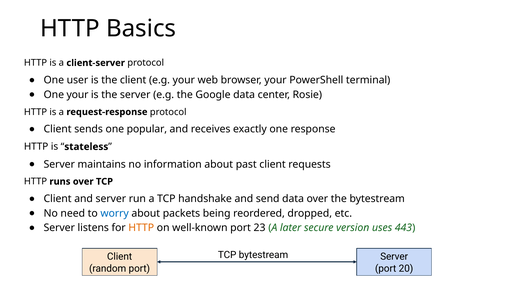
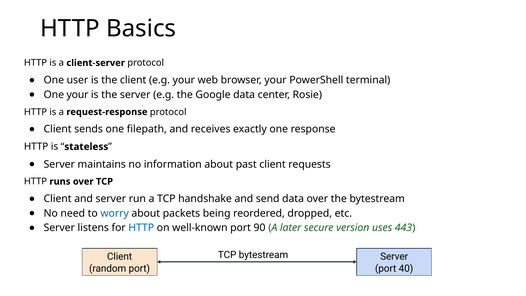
popular: popular -> filepath
HTTP at (141, 228) colour: orange -> blue
23: 23 -> 90
20: 20 -> 40
